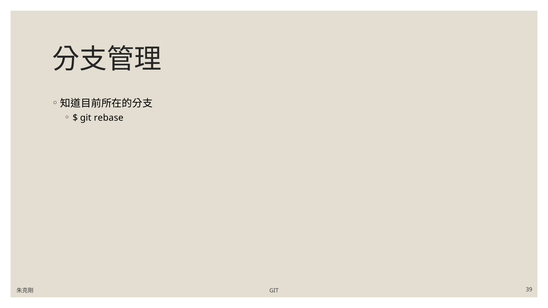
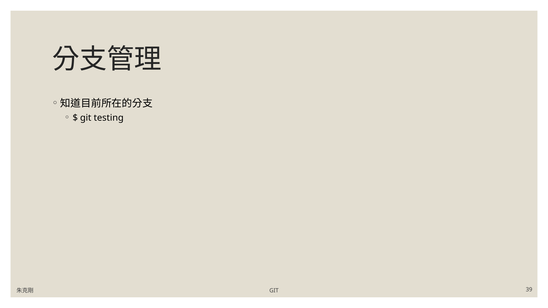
rebase: rebase -> testing
